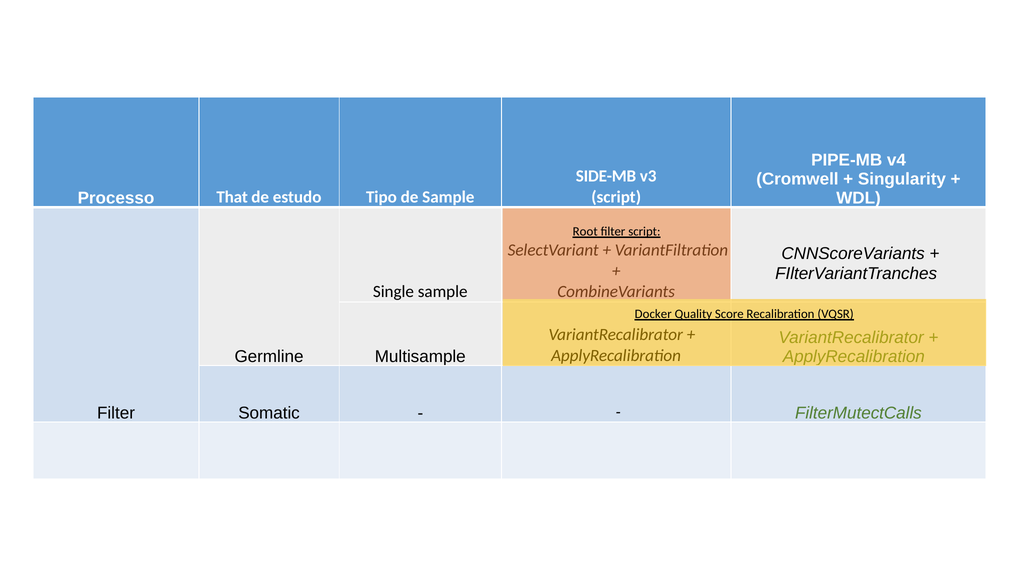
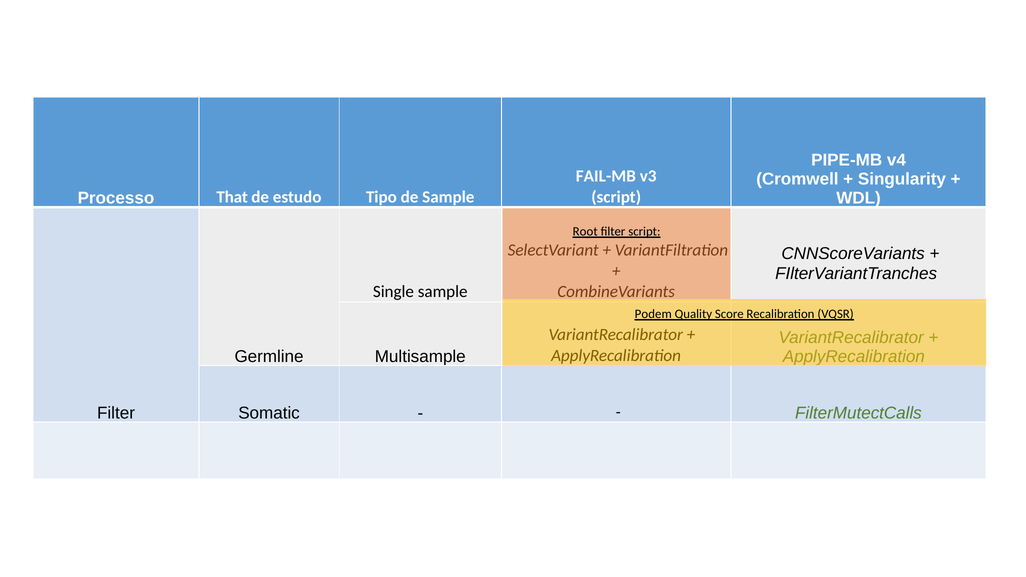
SIDE-MB: SIDE-MB -> FAIL-MB
Docker: Docker -> Podem
